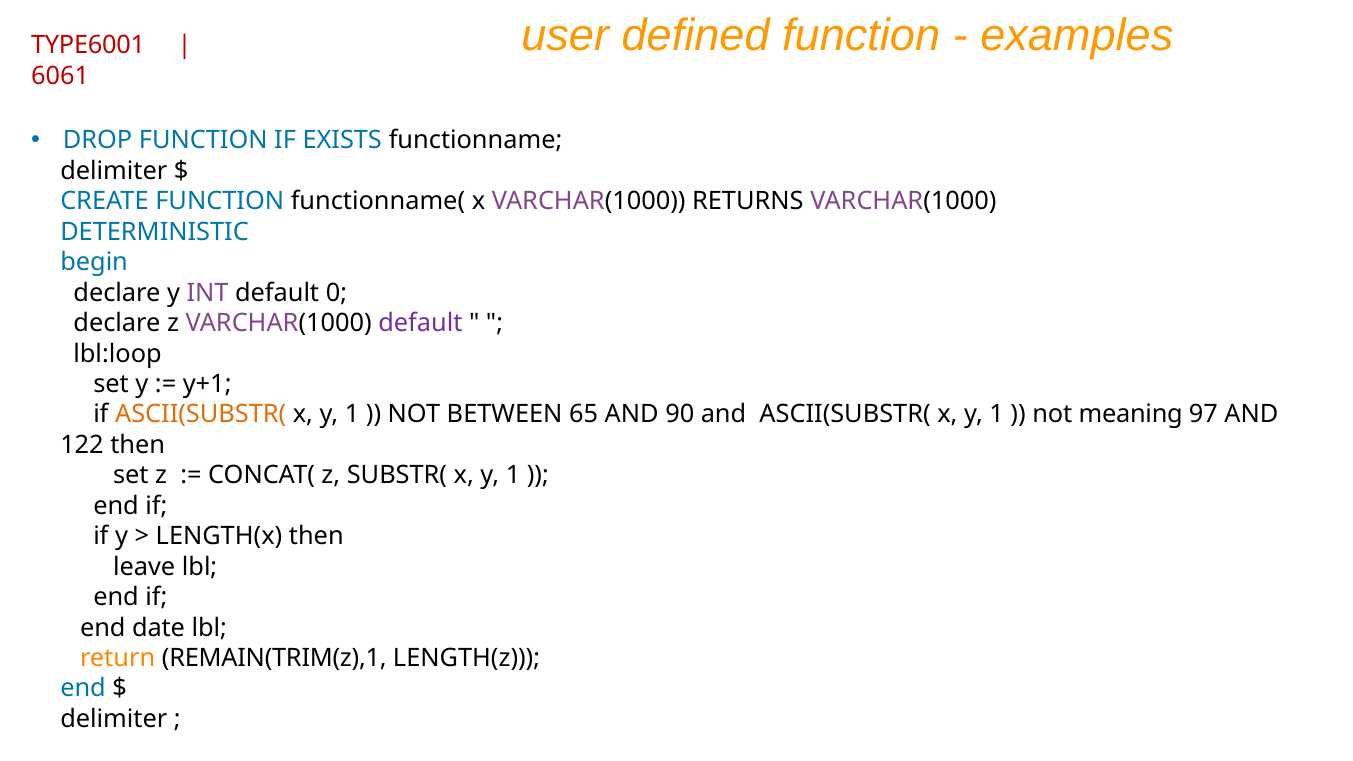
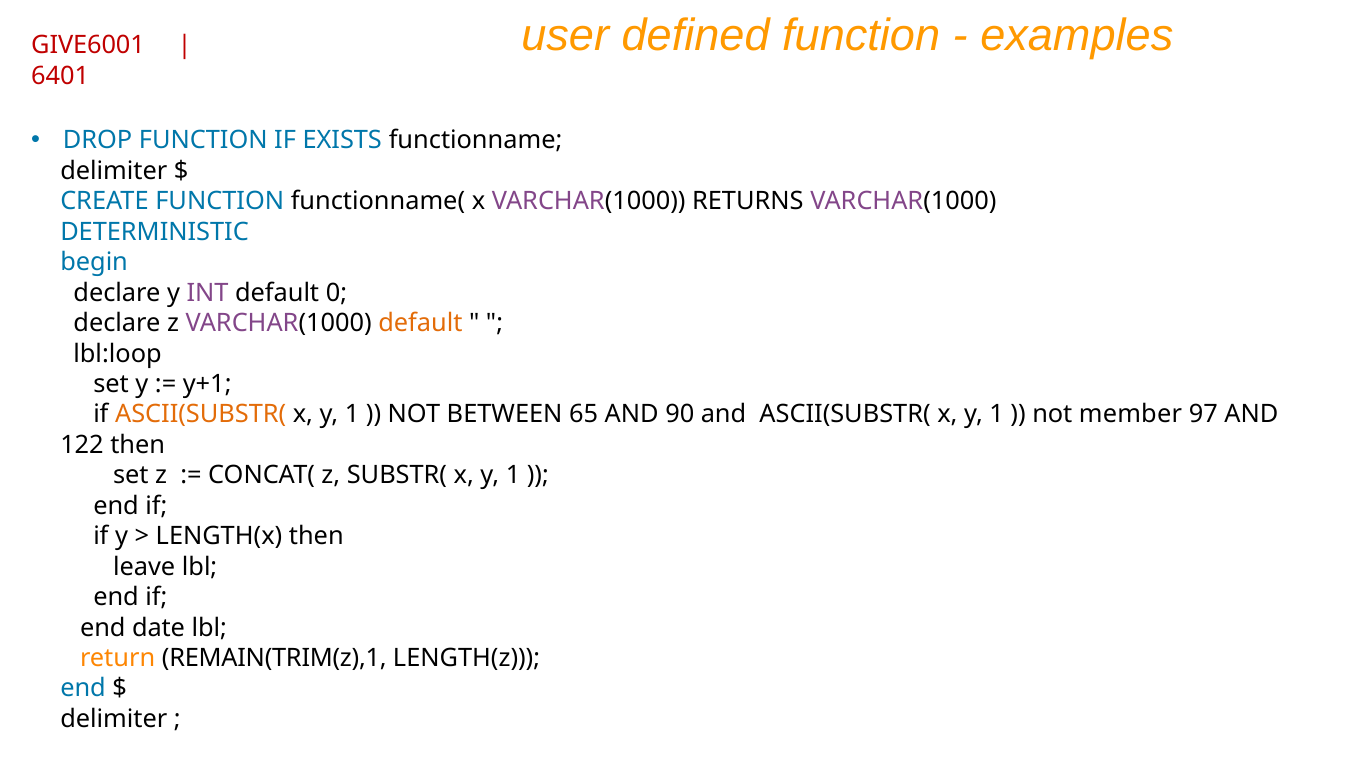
TYPE6001: TYPE6001 -> GIVE6001
6061: 6061 -> 6401
default at (420, 323) colour: purple -> orange
meaning: meaning -> member
